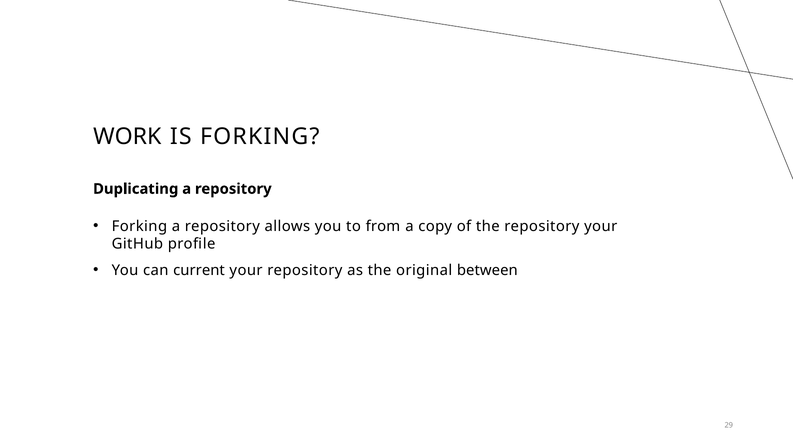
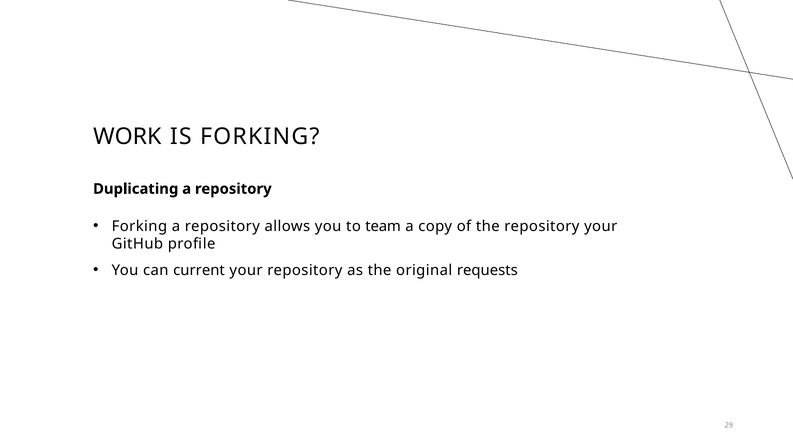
from: from -> team
between: between -> requests
